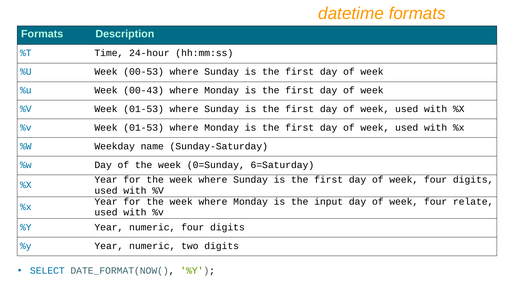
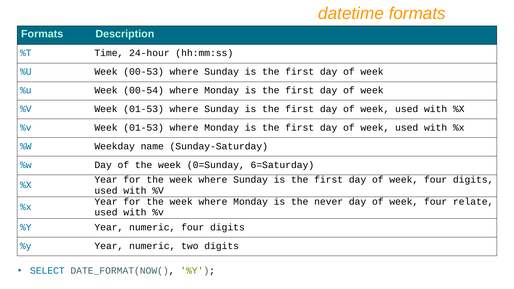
00-43: 00-43 -> 00-54
input: input -> never
